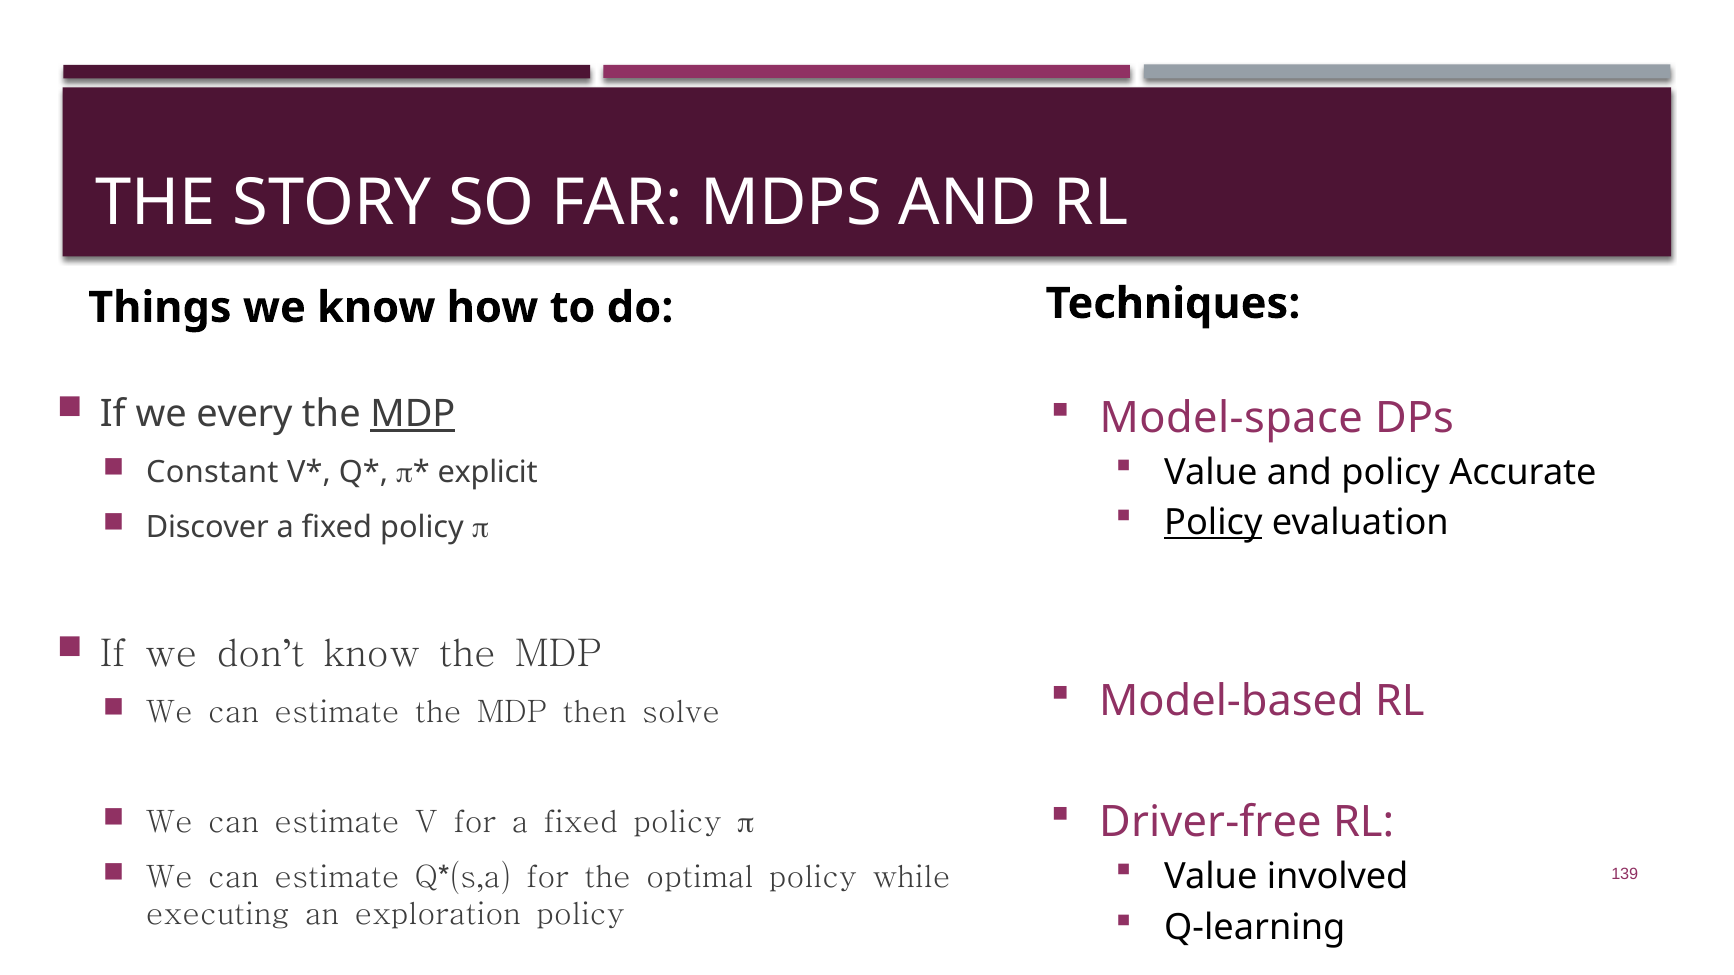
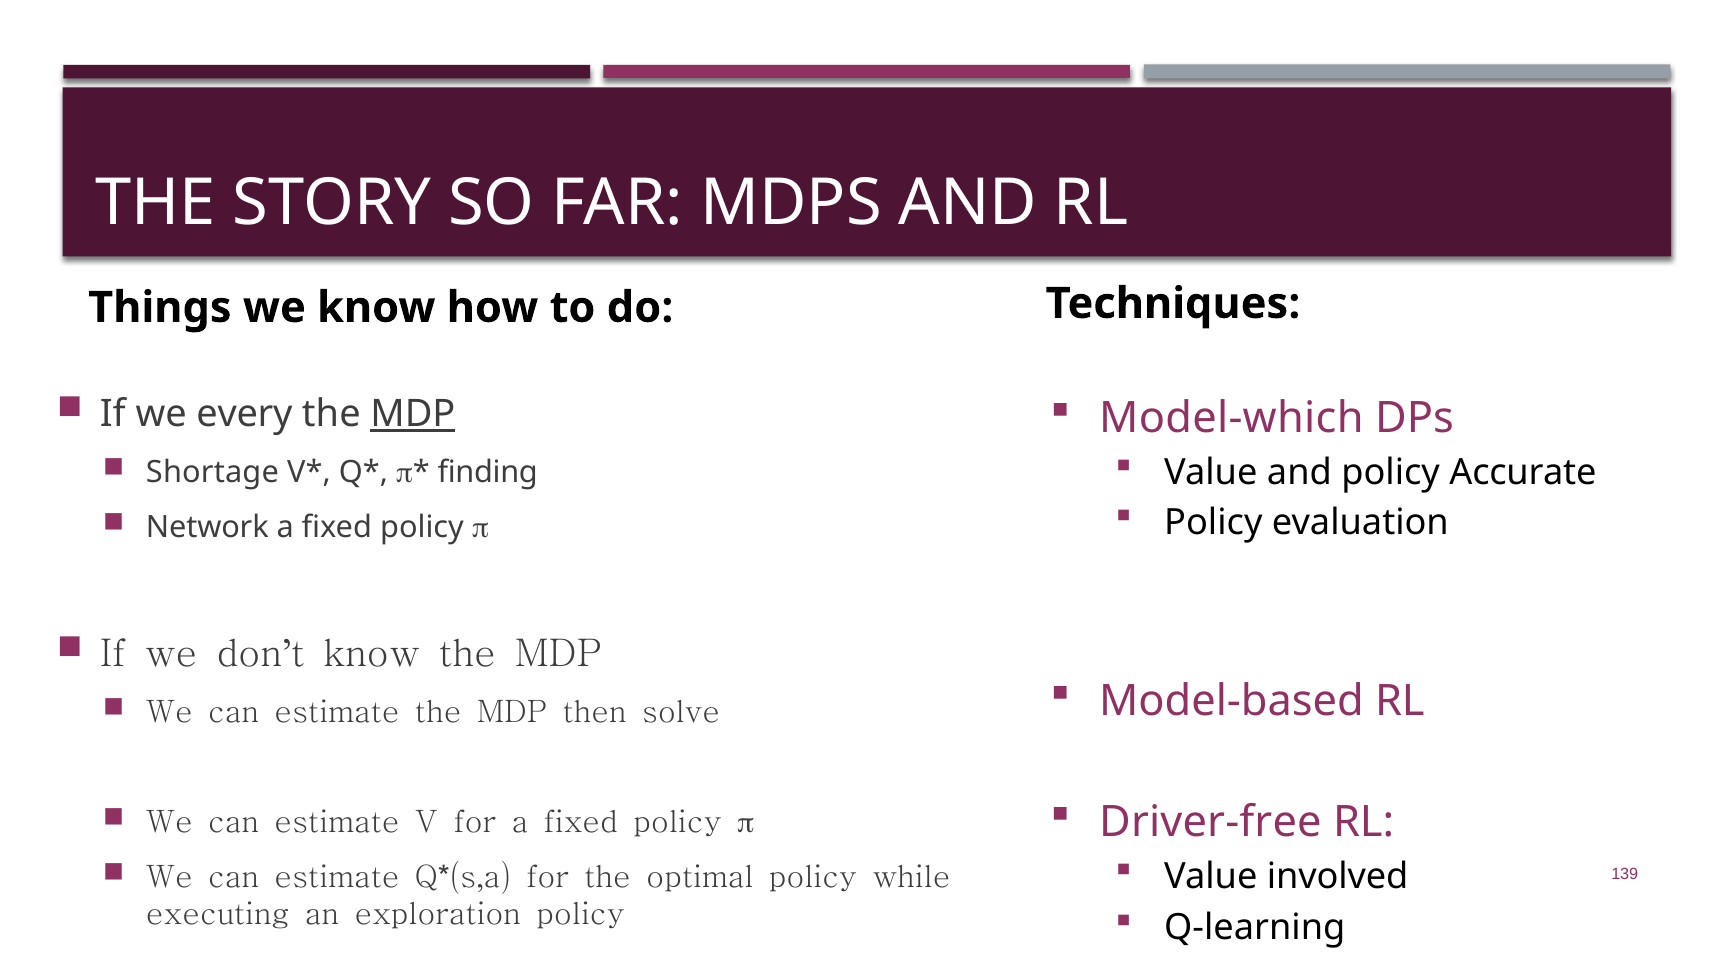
Model-space: Model-space -> Model-which
Constant: Constant -> Shortage
explicit: explicit -> finding
Policy at (1213, 523) underline: present -> none
Discover: Discover -> Network
